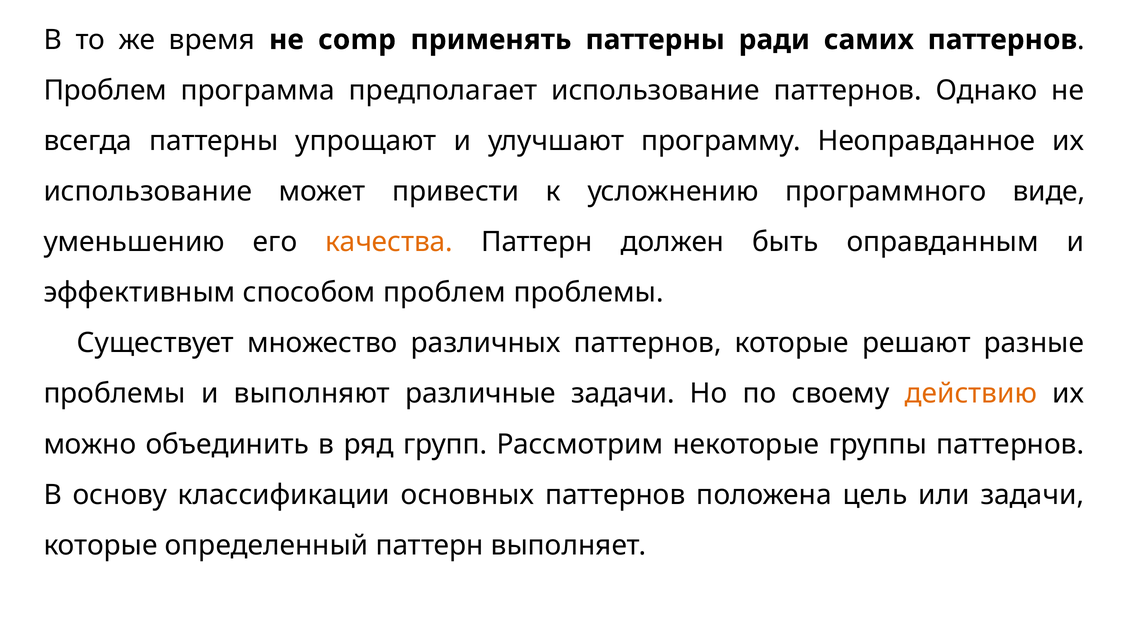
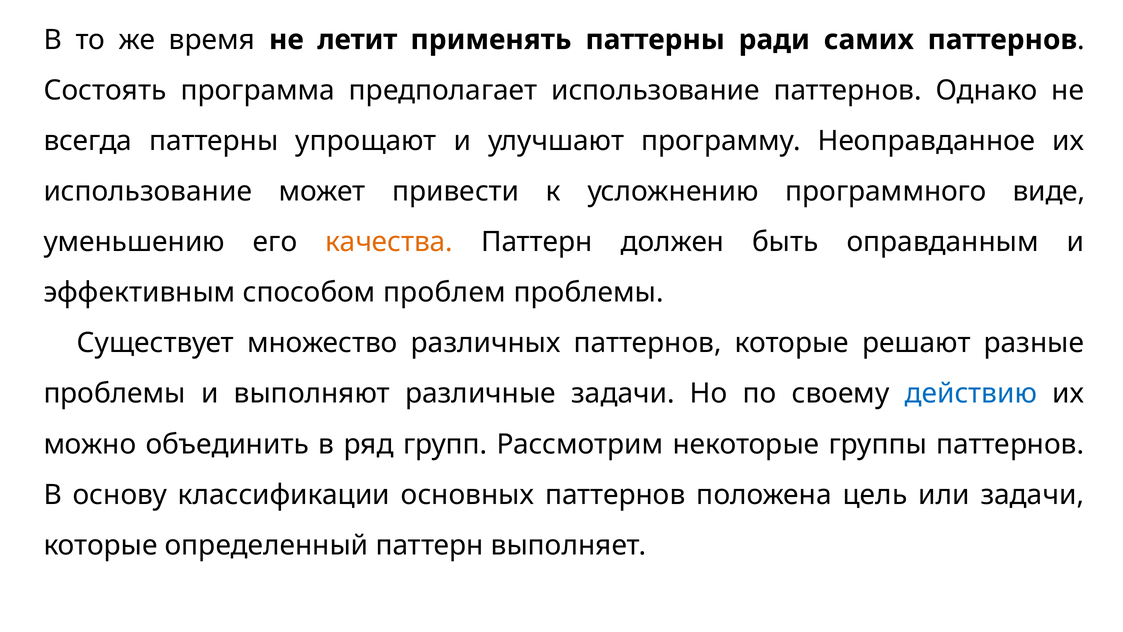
comp: comp -> летит
Проблем at (105, 90): Проблем -> Состоять
действию colour: orange -> blue
